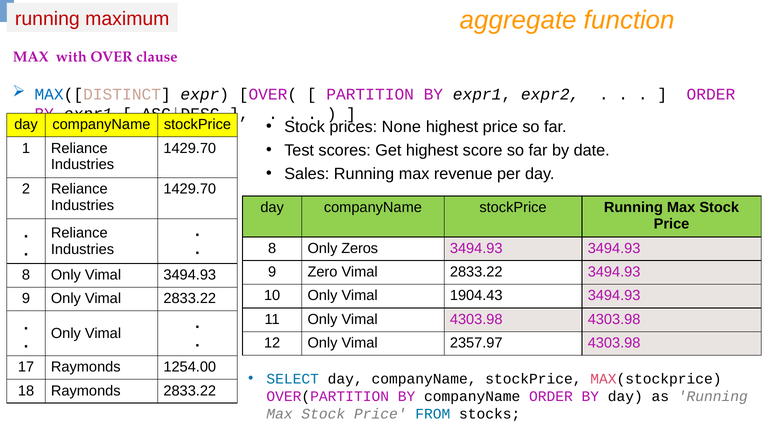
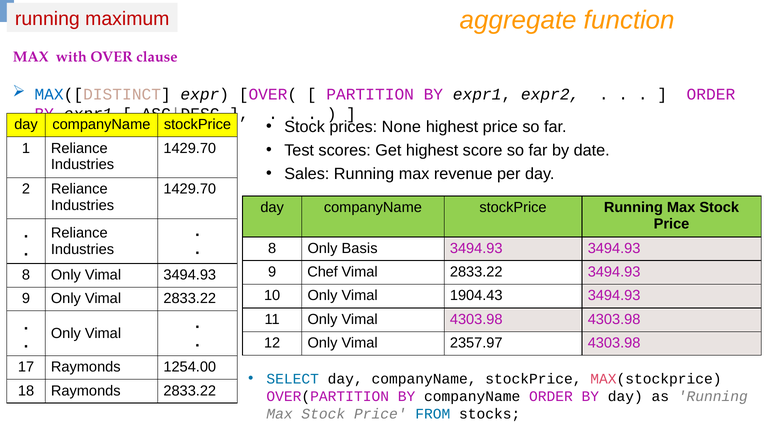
Zeros: Zeros -> Basis
Zero: Zero -> Chef
